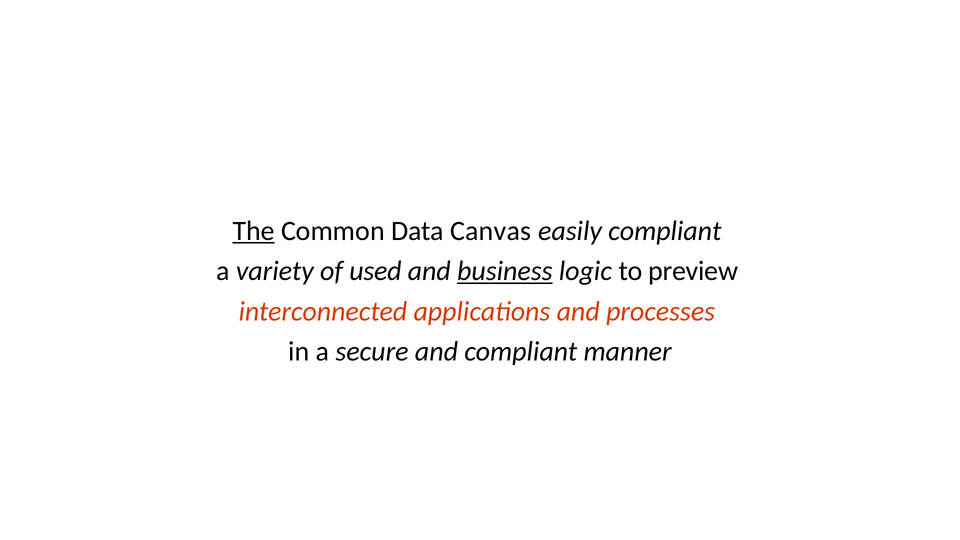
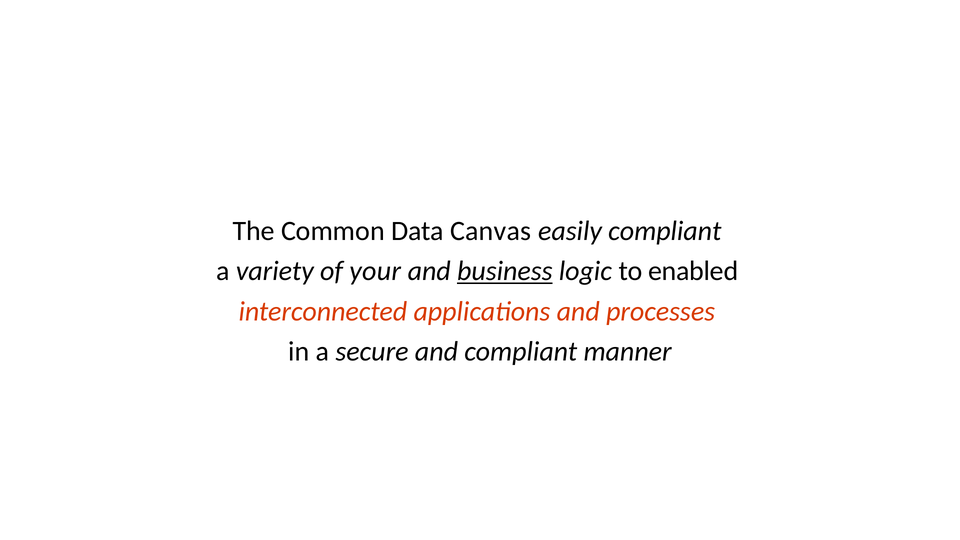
The at (254, 231) underline: present -> none
used: used -> your
preview: preview -> enabled
